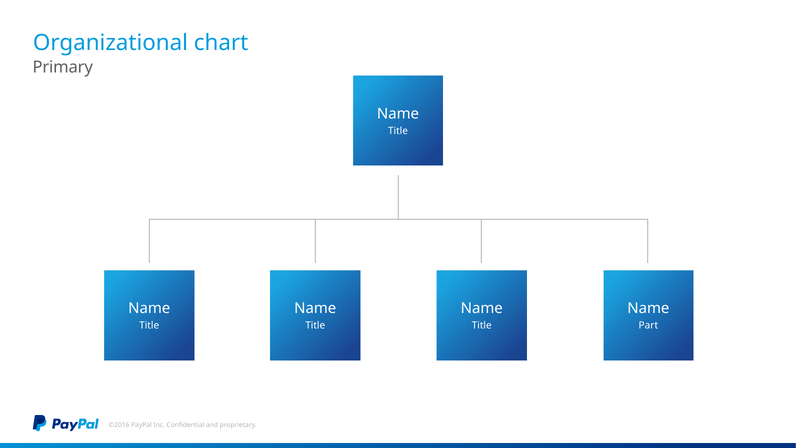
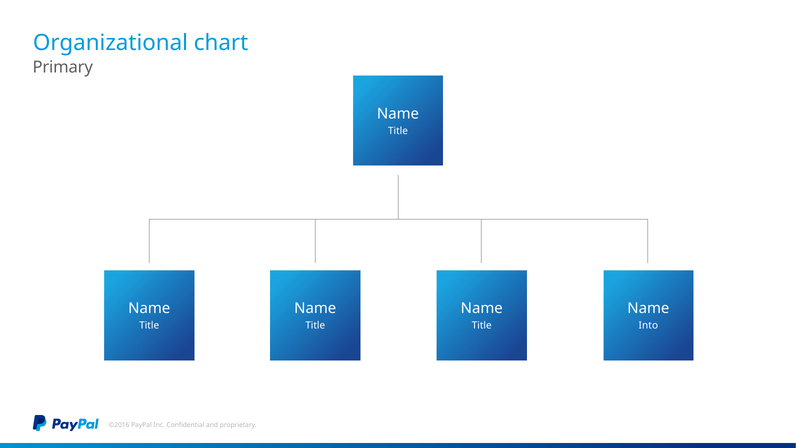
Part: Part -> Into
